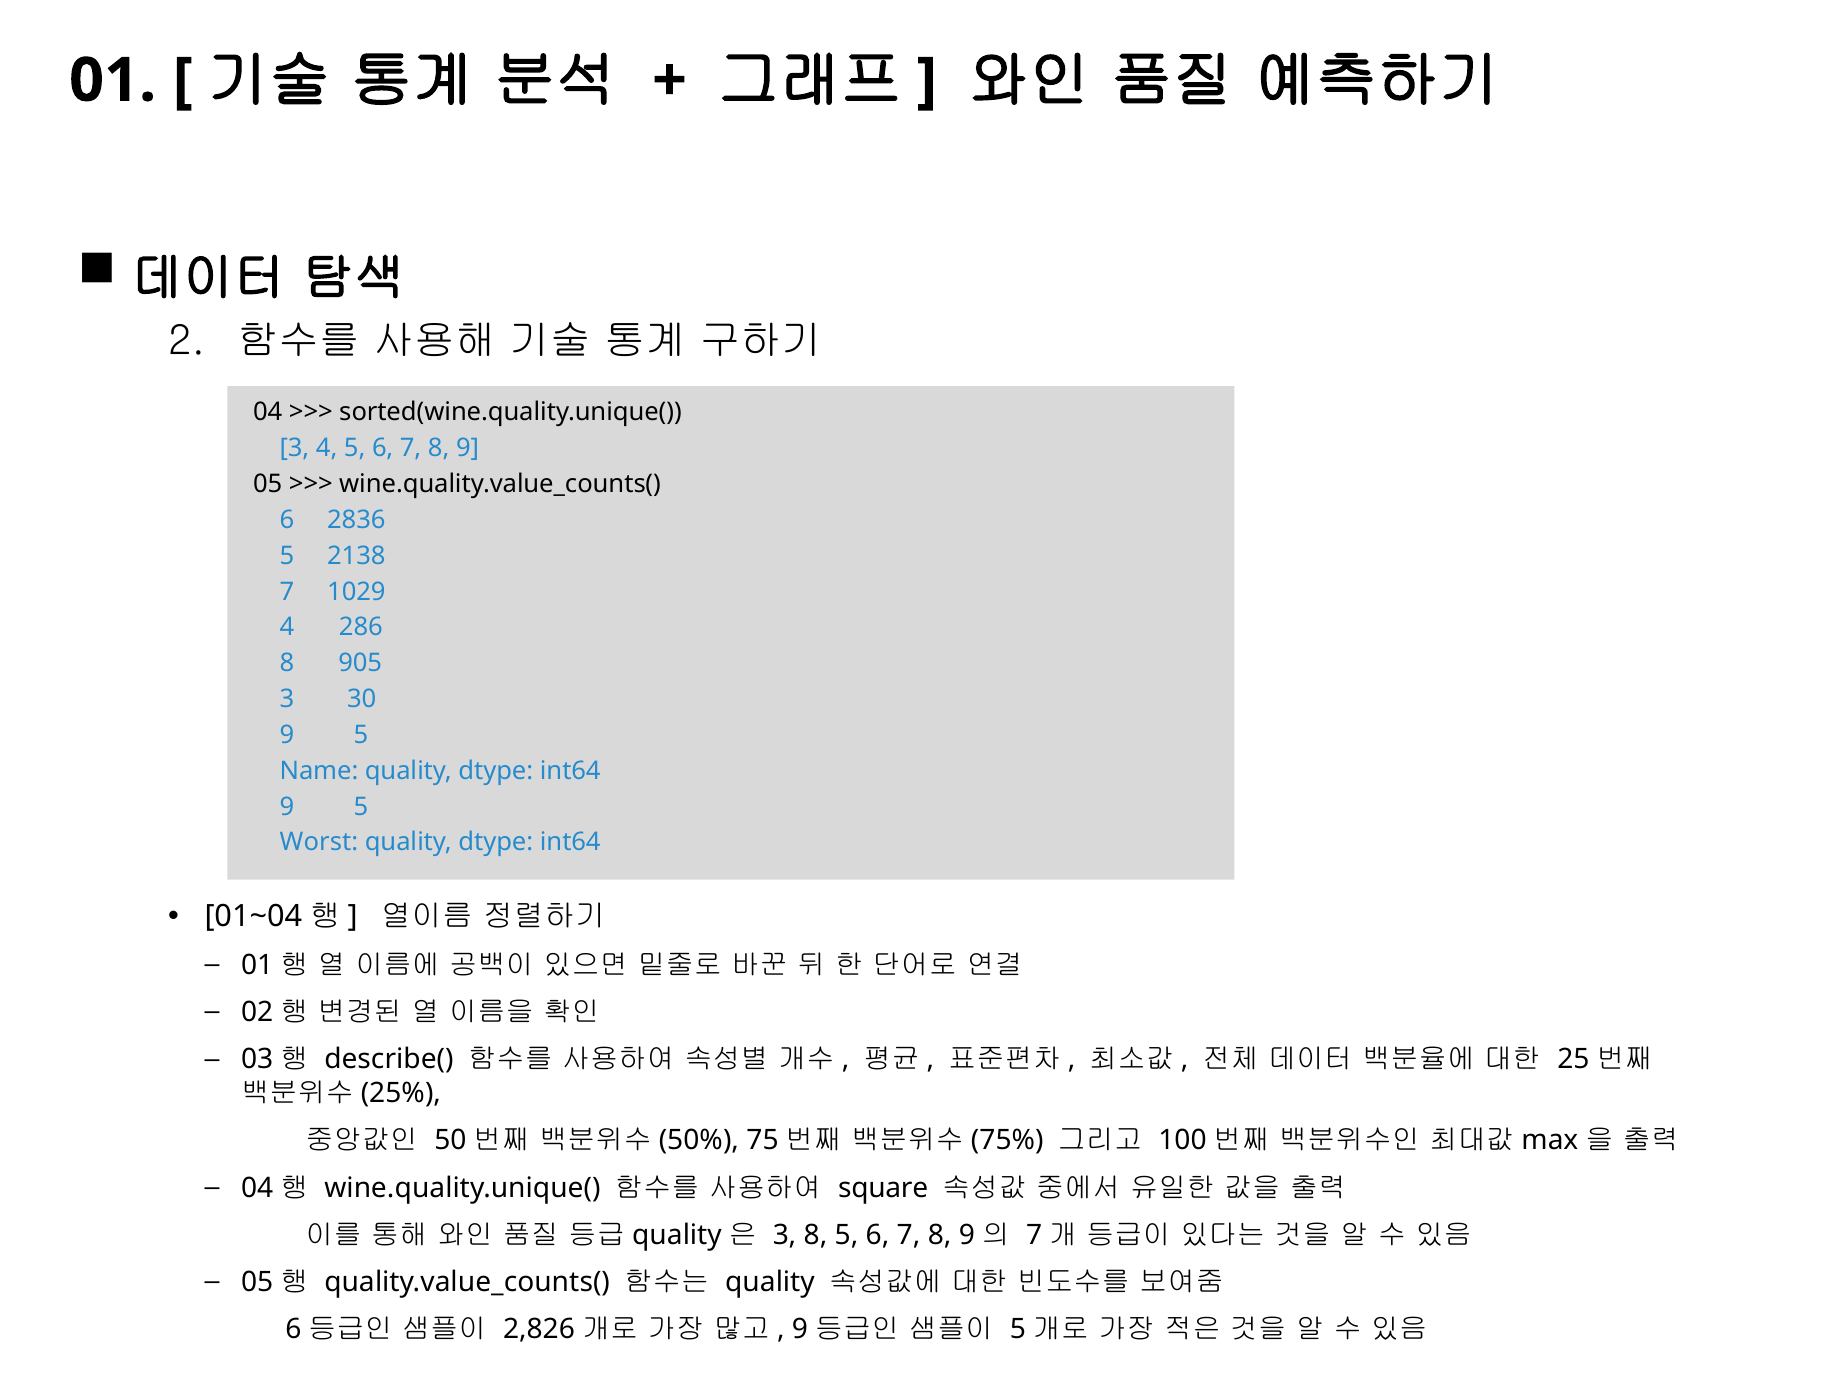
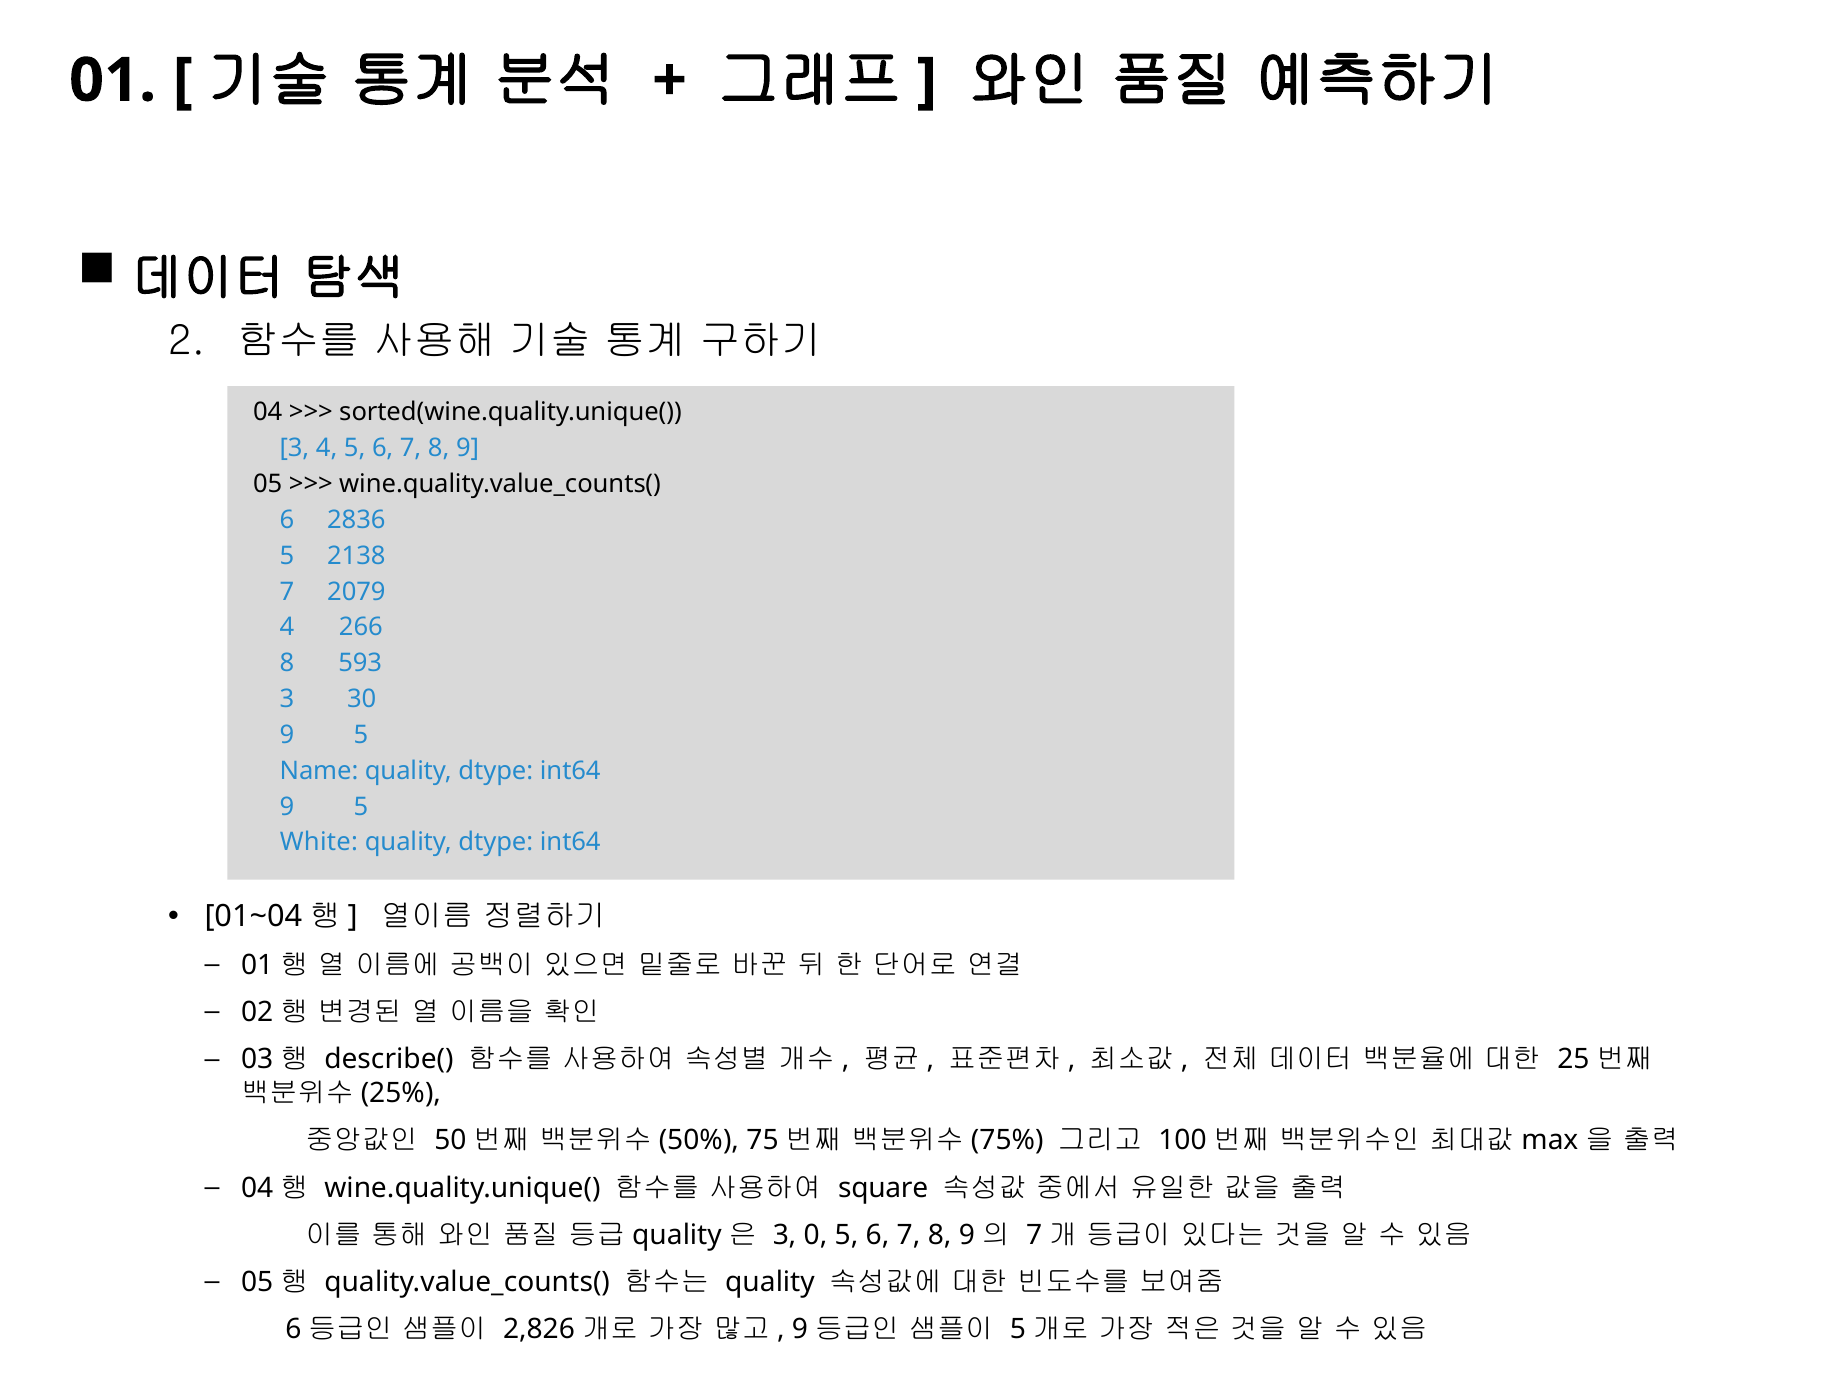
1029: 1029 -> 2079
286: 286 -> 266
905: 905 -> 593
Worst: Worst -> White
3 8: 8 -> 0
